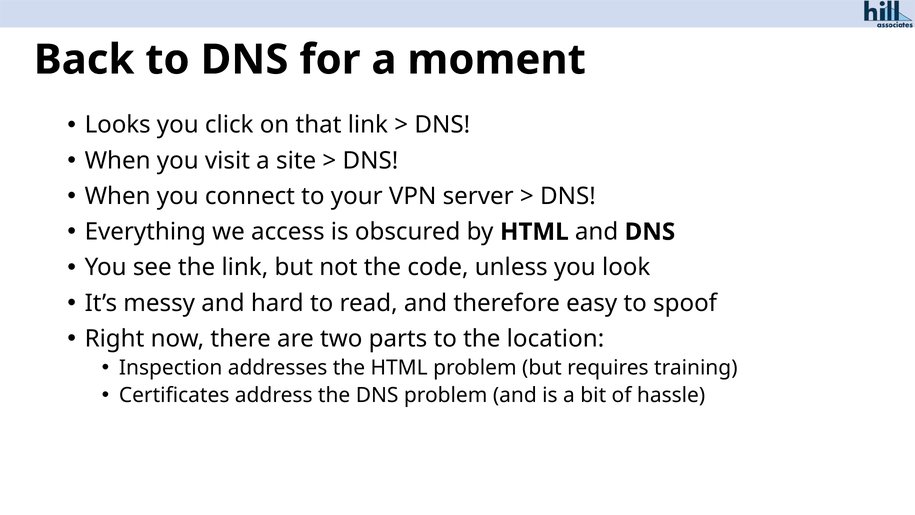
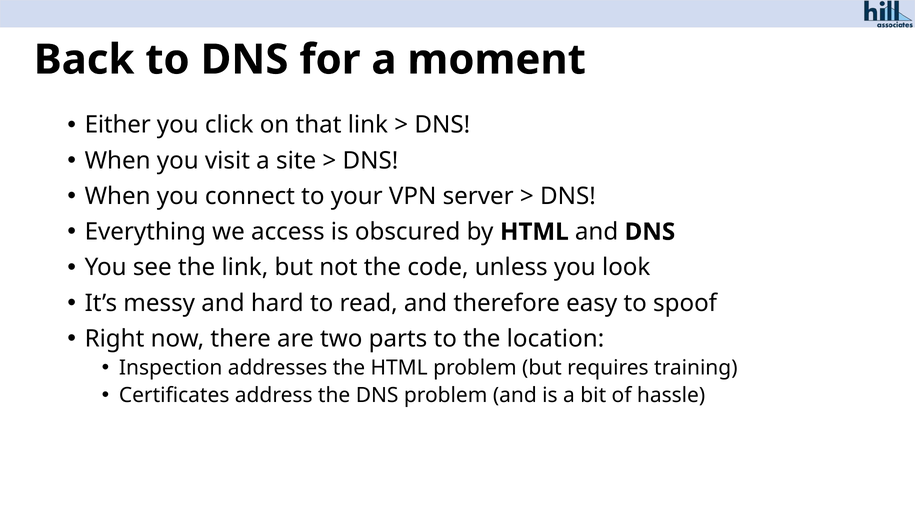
Looks: Looks -> Either
